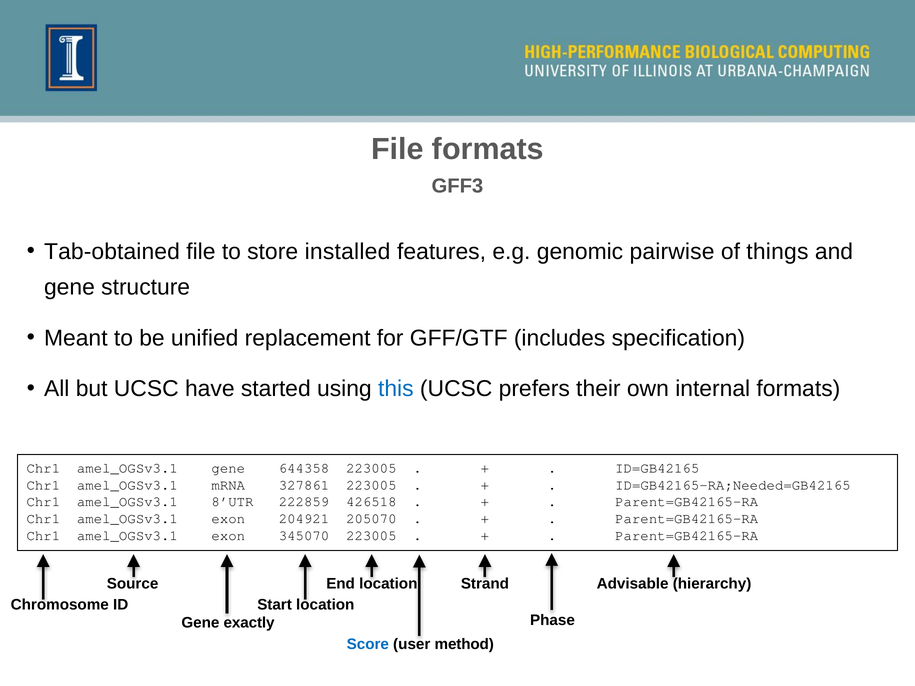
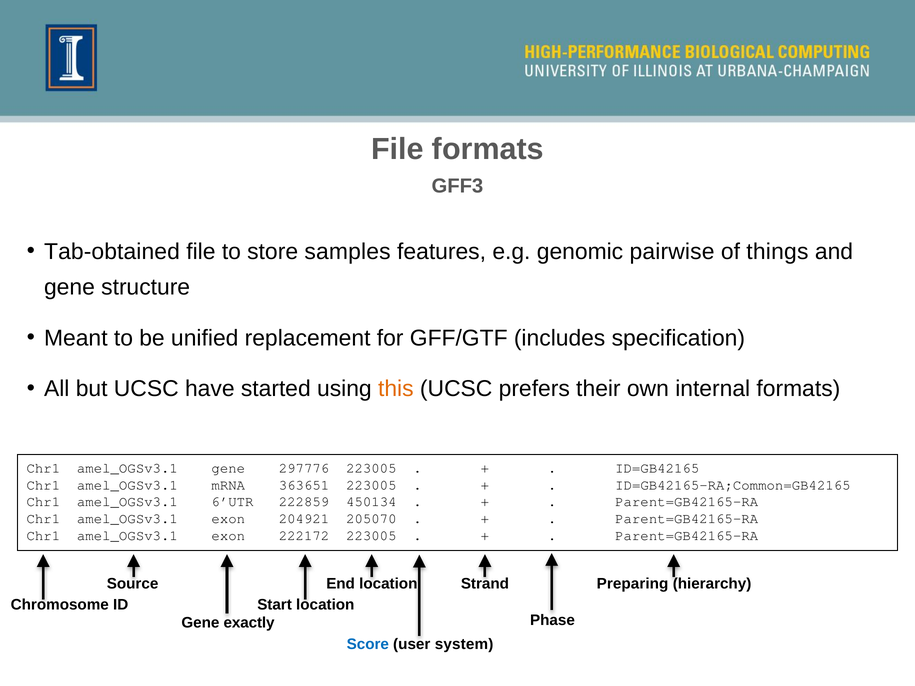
installed: installed -> samples
this colour: blue -> orange
644358: 644358 -> 297776
327861: 327861 -> 363651
ID=GB42165-RA;Needed=GB42165: ID=GB42165-RA;Needed=GB42165 -> ID=GB42165-RA;Common=GB42165
8’UTR: 8’UTR -> 6’UTR
426518: 426518 -> 450134
345070: 345070 -> 222172
Advisable: Advisable -> Preparing
method: method -> system
